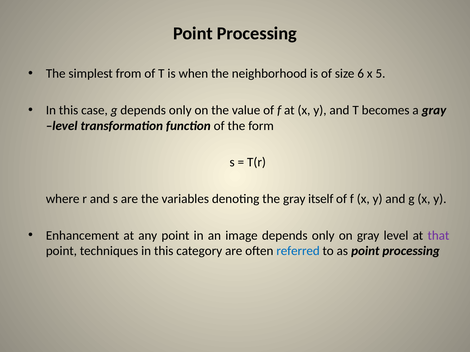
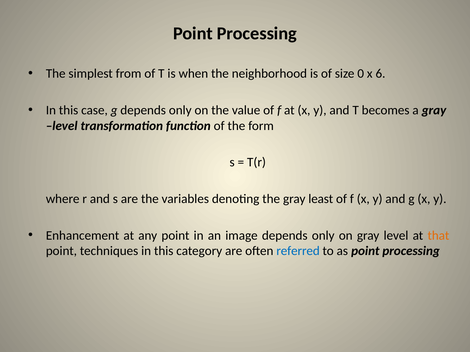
6: 6 -> 0
5: 5 -> 6
itself: itself -> least
that colour: purple -> orange
